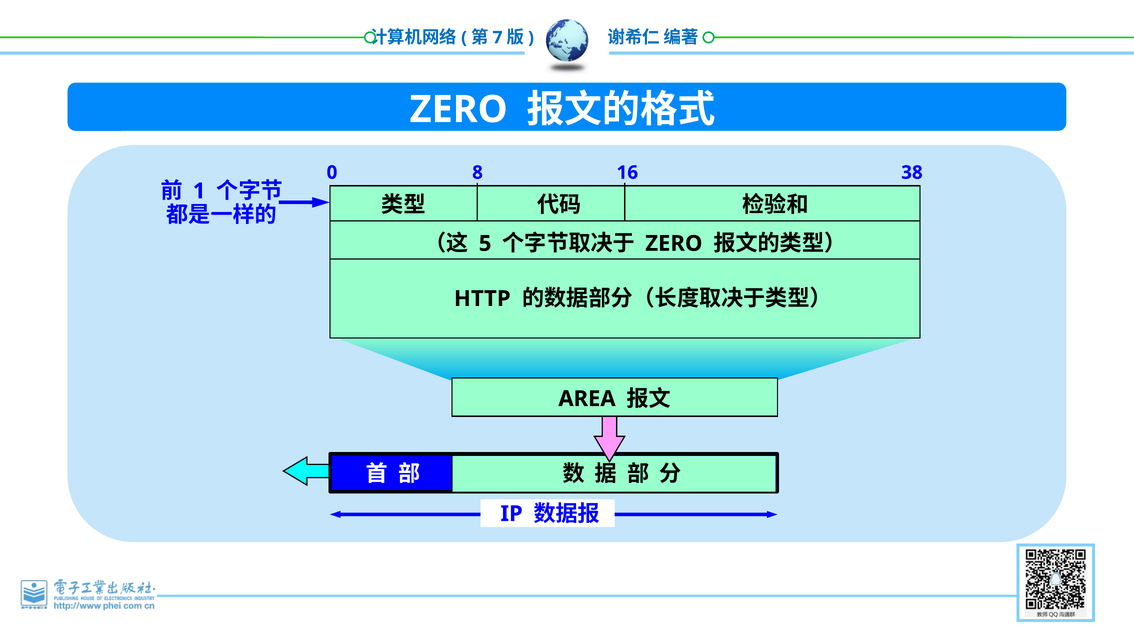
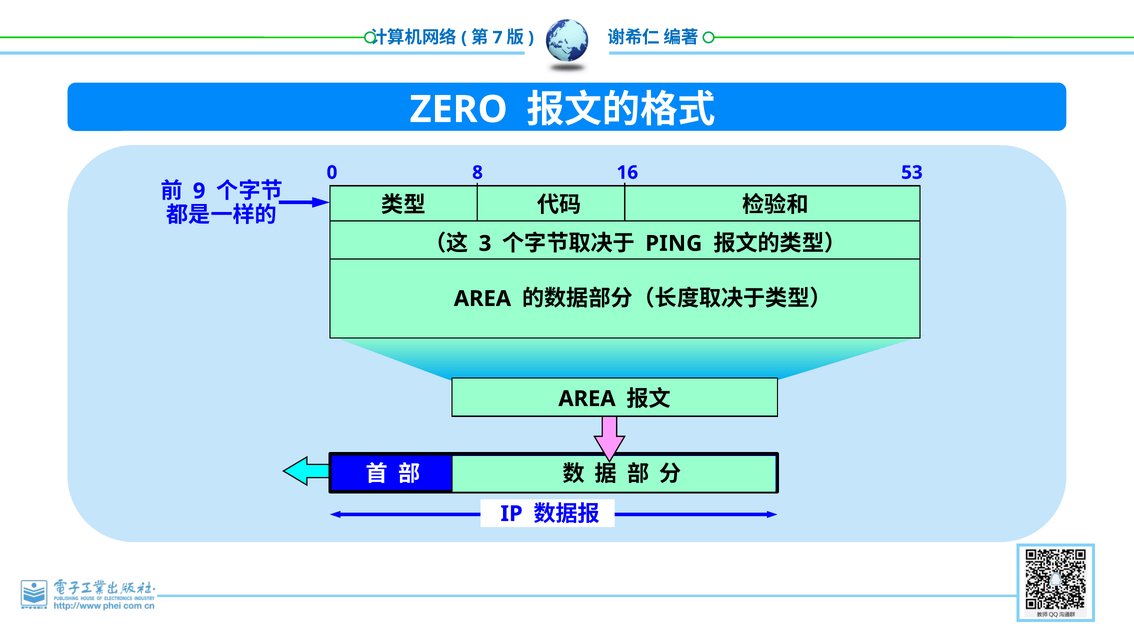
38: 38 -> 53
1: 1 -> 9
5: 5 -> 3
ZERO at (674, 244): ZERO -> PING
HTTP at (482, 299): HTTP -> AREA
